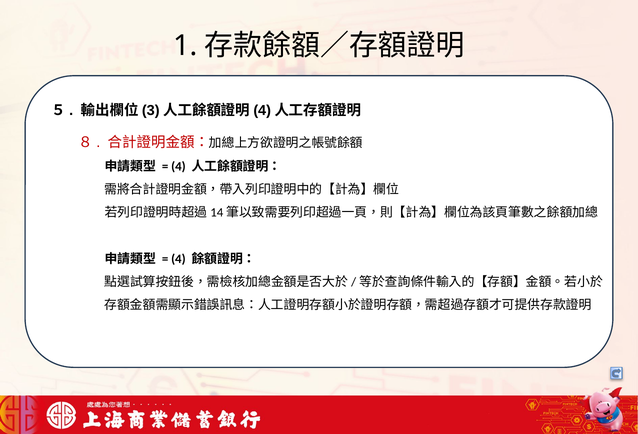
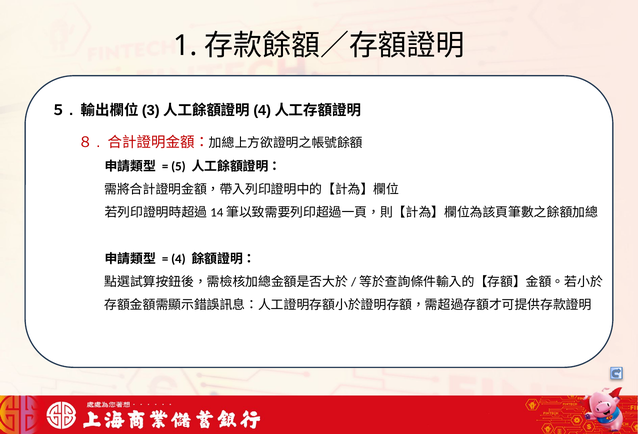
4 at (178, 166): 4 -> 5
